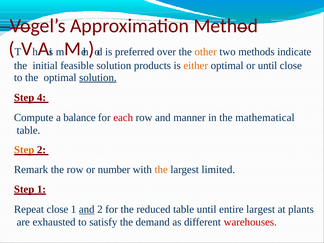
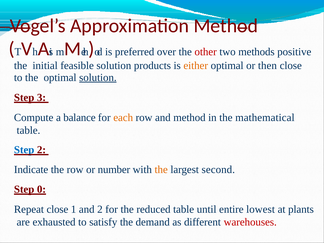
other colour: orange -> red
indicate: indicate -> positive
or until: until -> then
4: 4 -> 3
each colour: red -> orange
and manner: manner -> method
Step at (24, 150) colour: orange -> blue
Remark: Remark -> Indicate
limited: limited -> second
Step 1: 1 -> 0
and at (87, 209) underline: present -> none
entire largest: largest -> lowest
